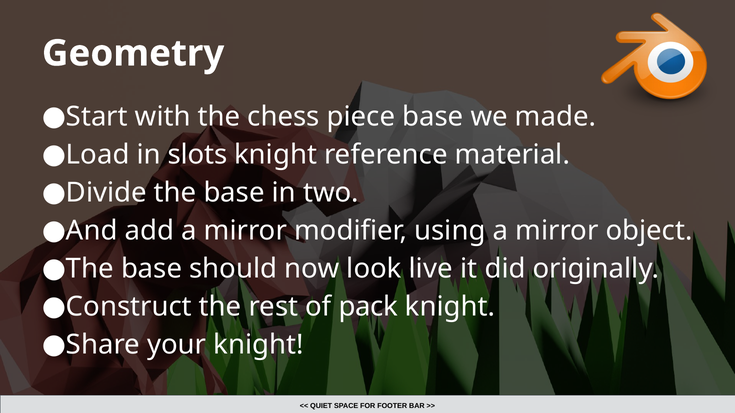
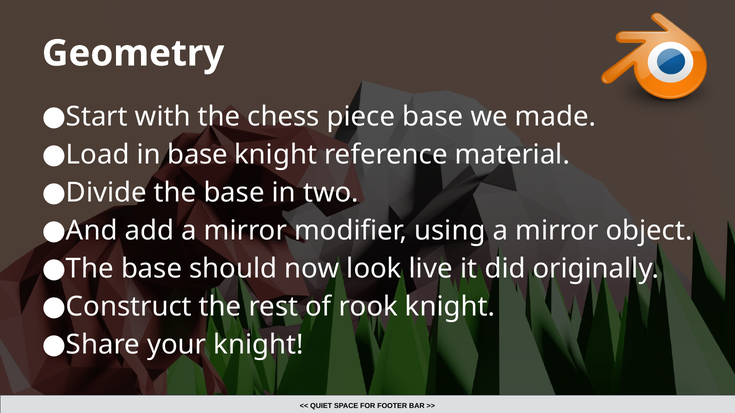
in slots: slots -> base
pack: pack -> rook
